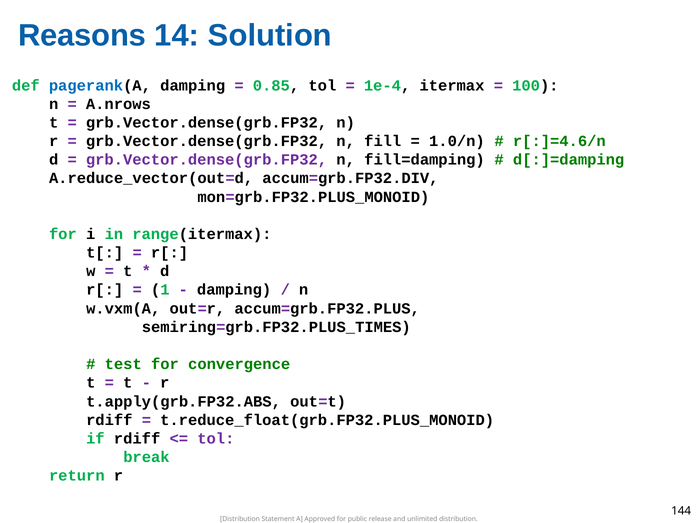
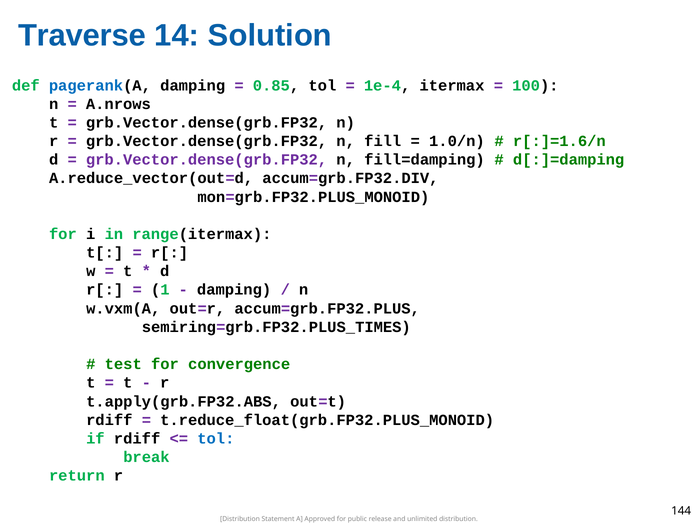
Reasons: Reasons -> Traverse
r[:]=4.6/n: r[:]=4.6/n -> r[:]=1.6/n
tol at (216, 439) colour: purple -> blue
